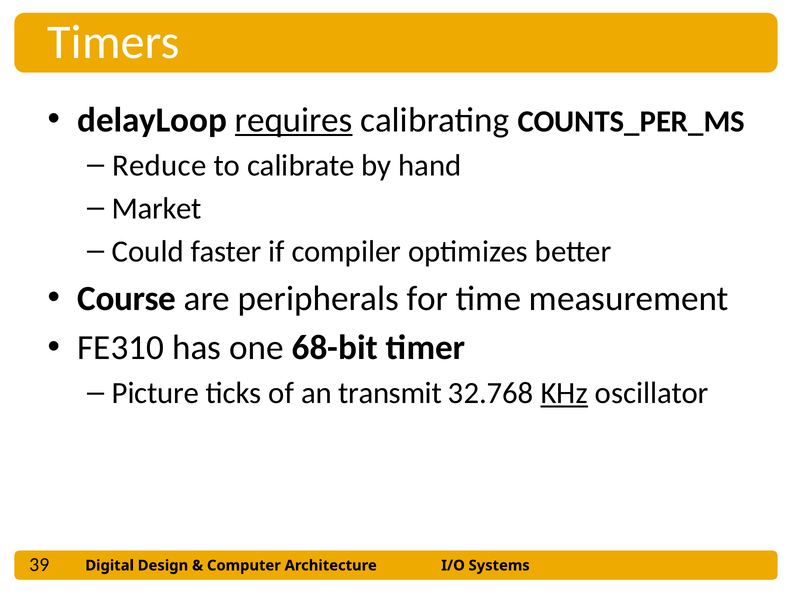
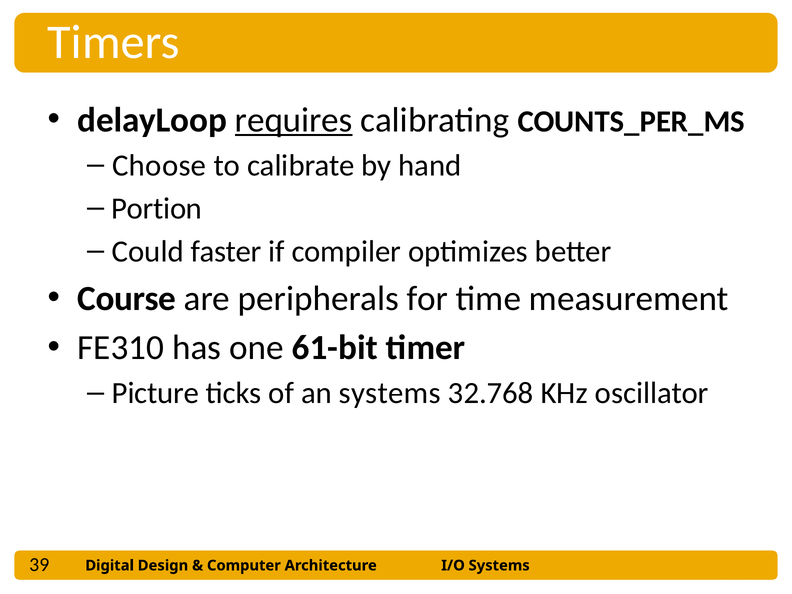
Reduce: Reduce -> Choose
Market: Market -> Portion
68-bit: 68-bit -> 61-bit
an transmit: transmit -> systems
KHz underline: present -> none
